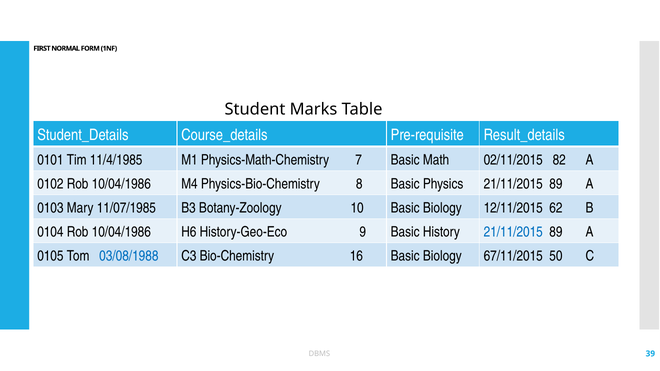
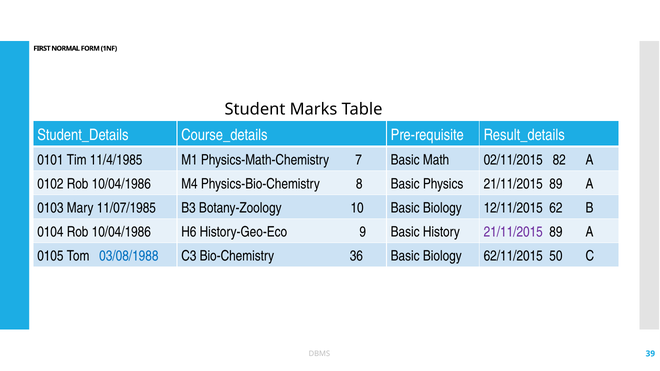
21/11/2015 at (513, 232) colour: blue -> purple
16: 16 -> 36
67/11/2015: 67/11/2015 -> 62/11/2015
